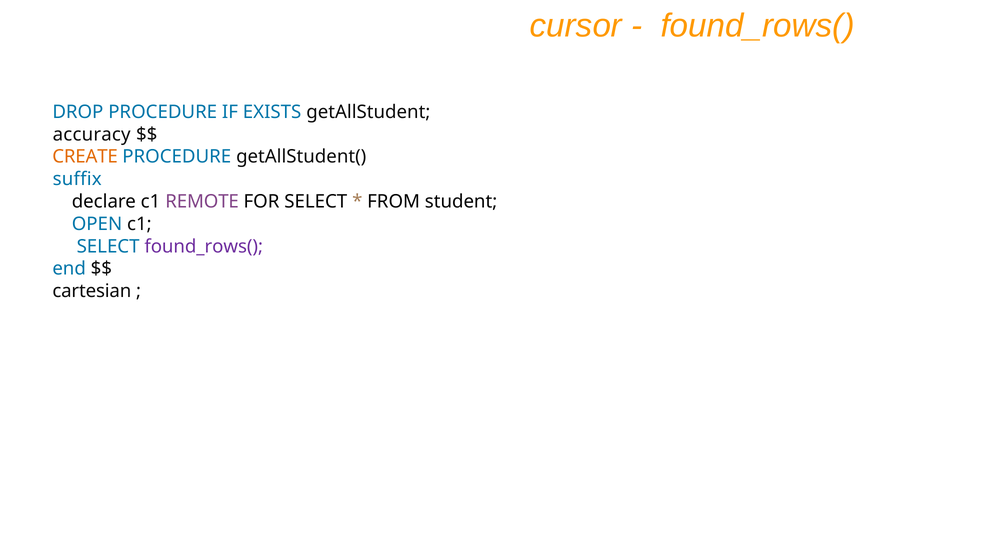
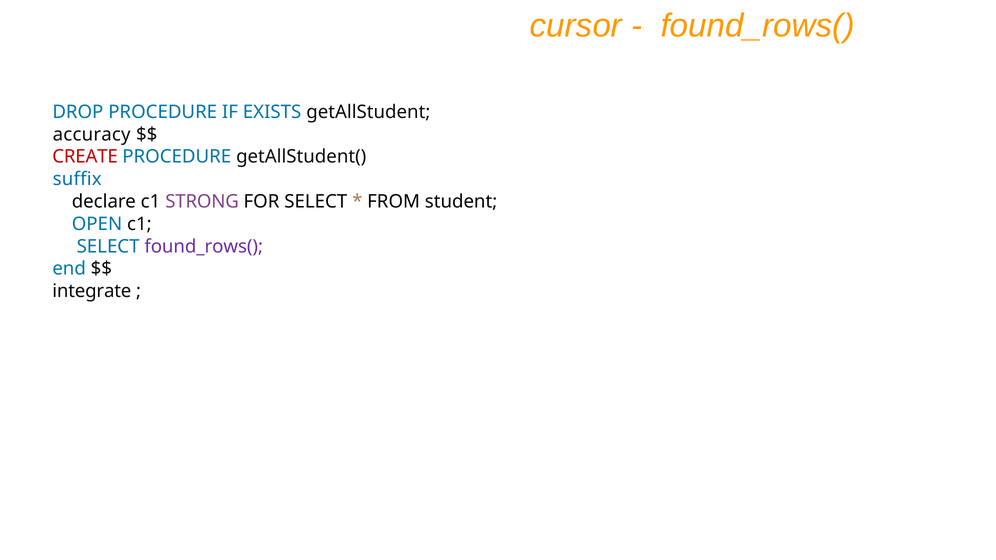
CREATE colour: orange -> red
REMOTE: REMOTE -> STRONG
cartesian: cartesian -> integrate
